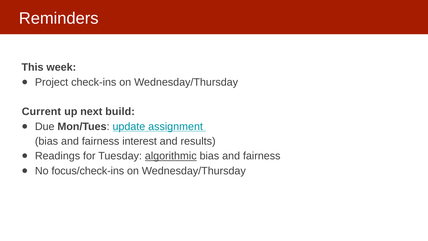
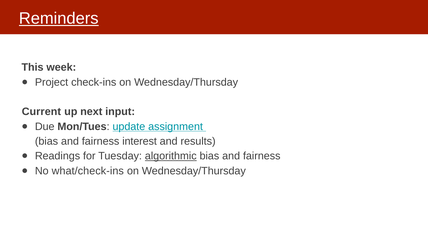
Reminders underline: none -> present
build: build -> input
focus/check-ins: focus/check-ins -> what/check-ins
